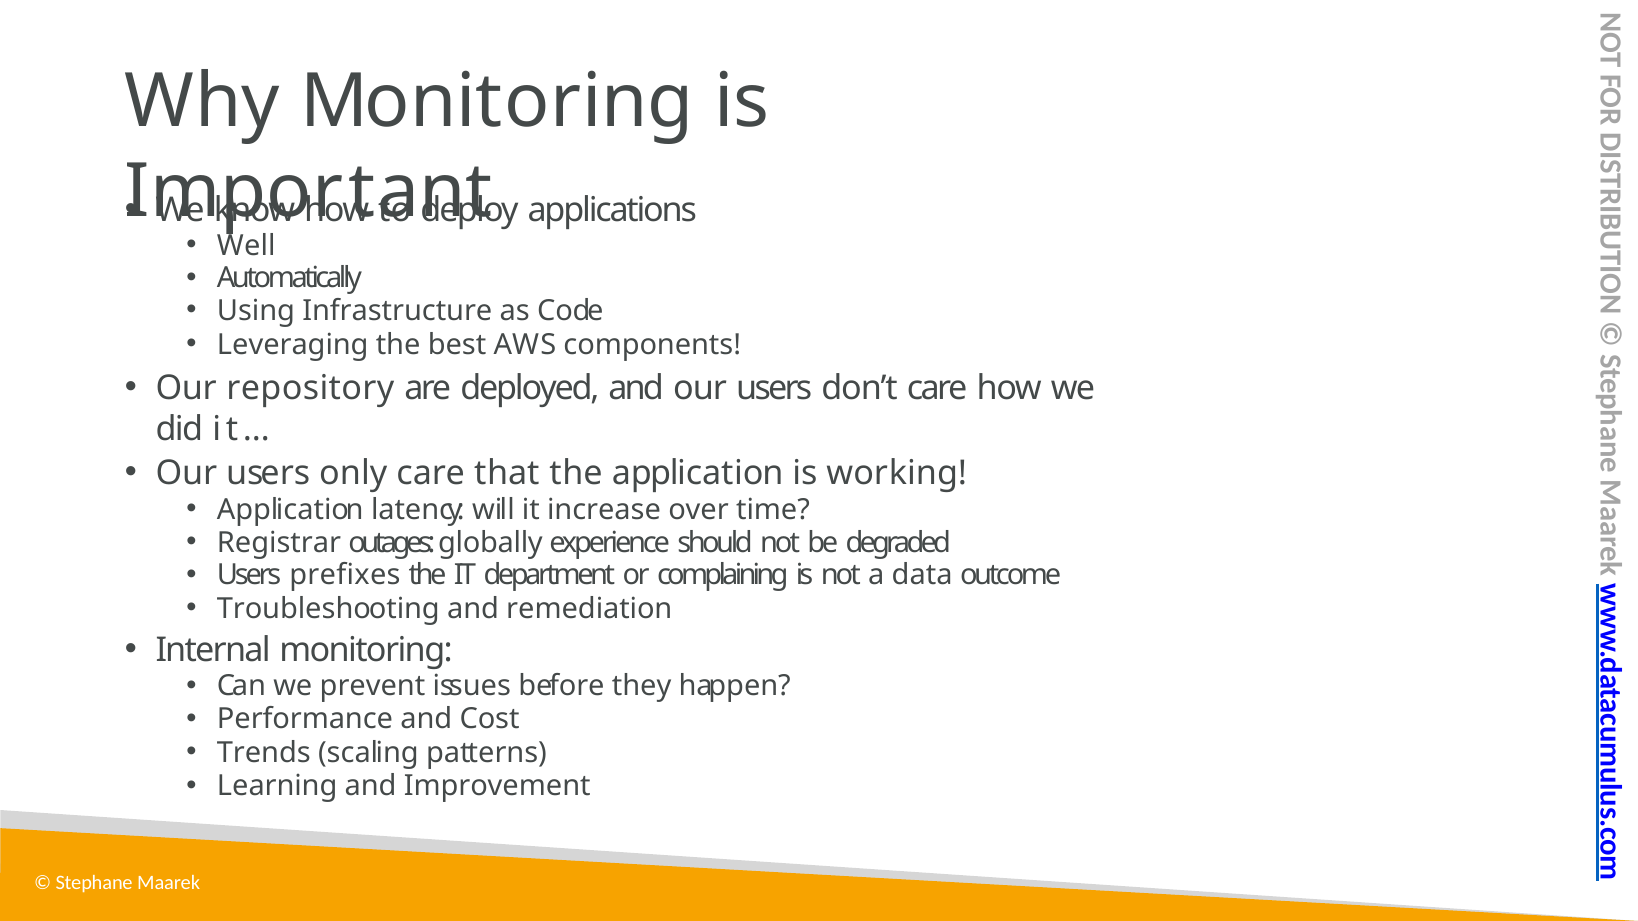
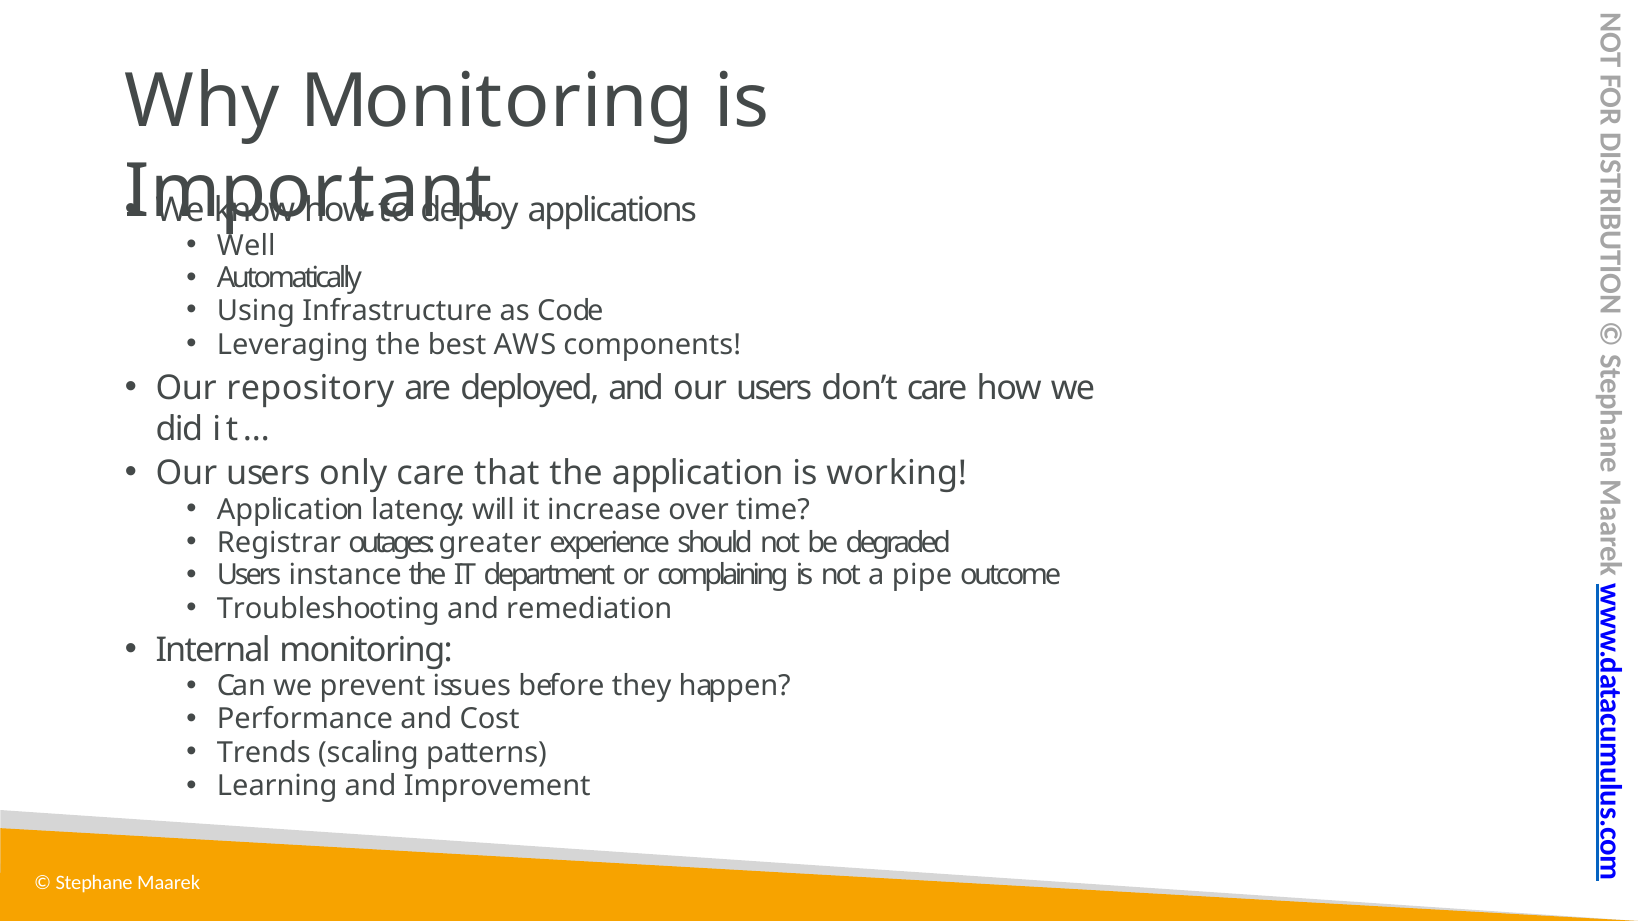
globally: globally -> greater
prefixes: prefixes -> instance
data: data -> pipe
